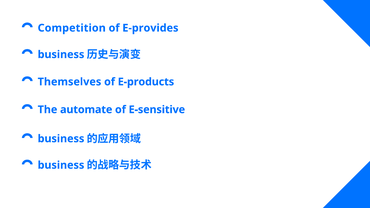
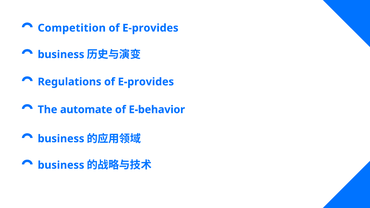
Themselves: Themselves -> Regulations
E-products at (146, 82): E-products -> E-provides
E-sensitive: E-sensitive -> E-behavior
